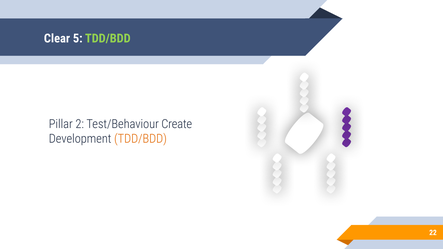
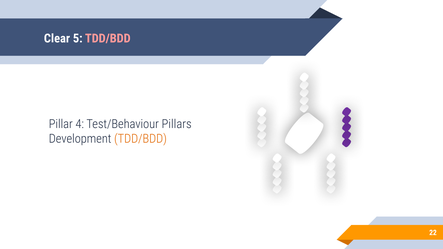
TDD/BDD at (108, 38) colour: light green -> pink
2: 2 -> 4
Create: Create -> Pillars
